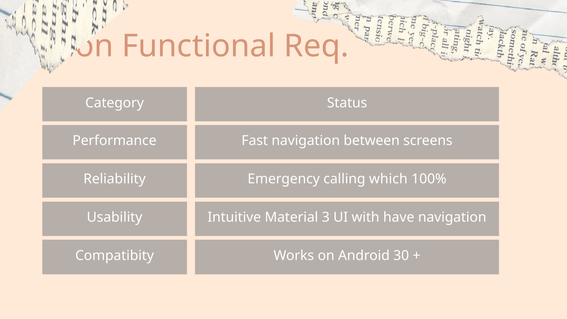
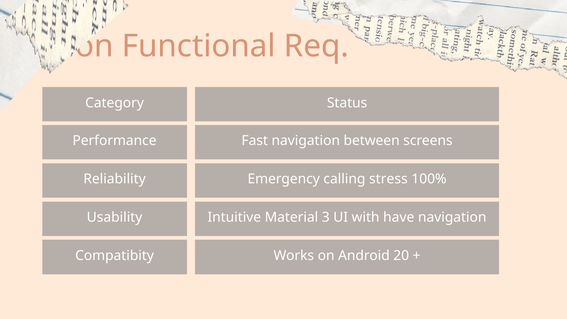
which: which -> stress
30: 30 -> 20
